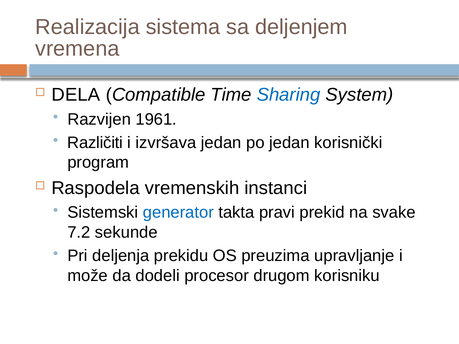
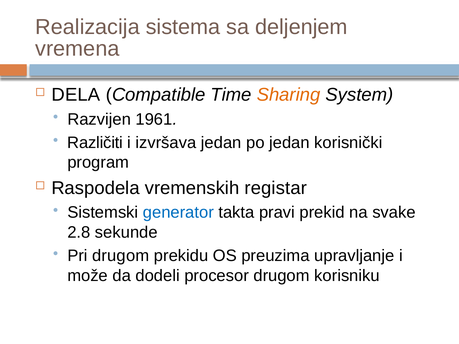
Sharing colour: blue -> orange
instanci: instanci -> registar
7.2: 7.2 -> 2.8
Pri deljenja: deljenja -> drugom
